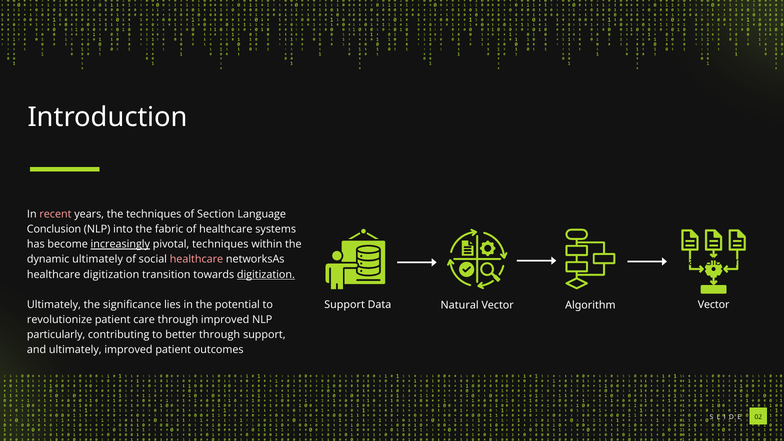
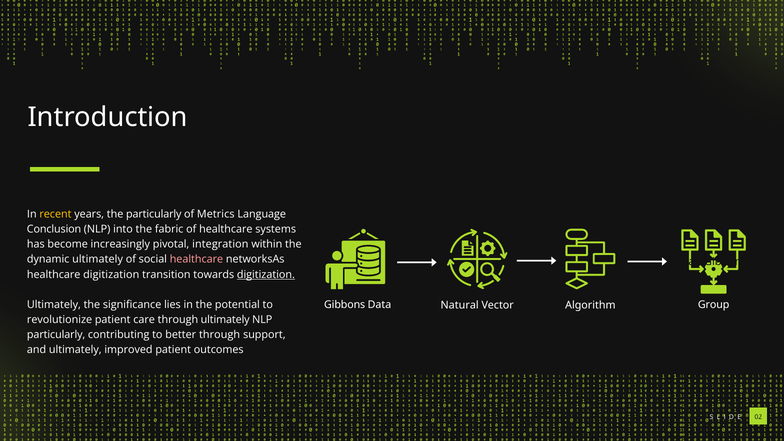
recent colour: pink -> yellow
the techniques: techniques -> particularly
Section: Section -> Metrics
increasingly underline: present -> none
pivotal techniques: techniques -> integration
Support at (345, 305): Support -> Gibbons
Algorithm Vector: Vector -> Group
through improved: improved -> ultimately
